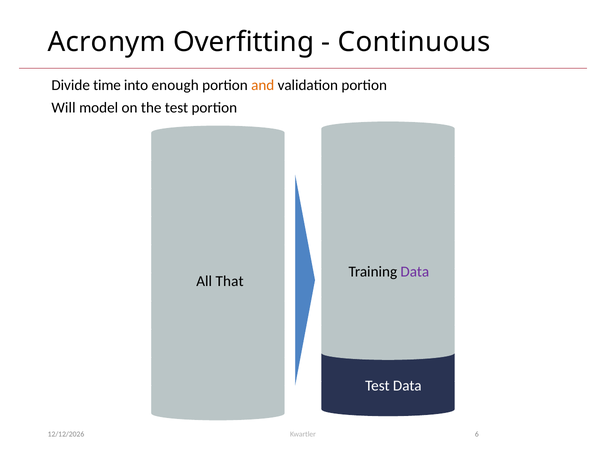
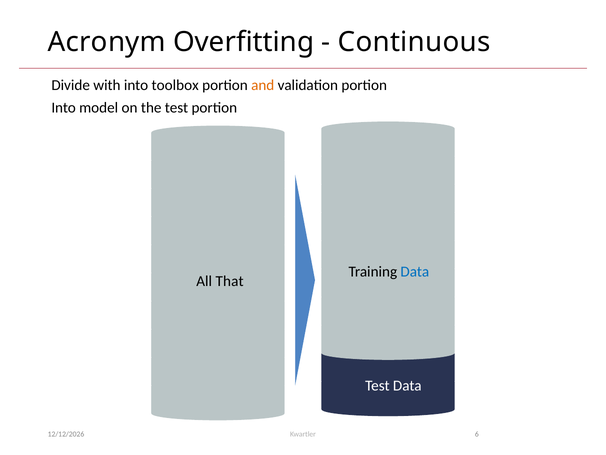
time: time -> with
enough: enough -> toolbox
Will at (64, 108): Will -> Into
Data at (415, 271) colour: purple -> blue
